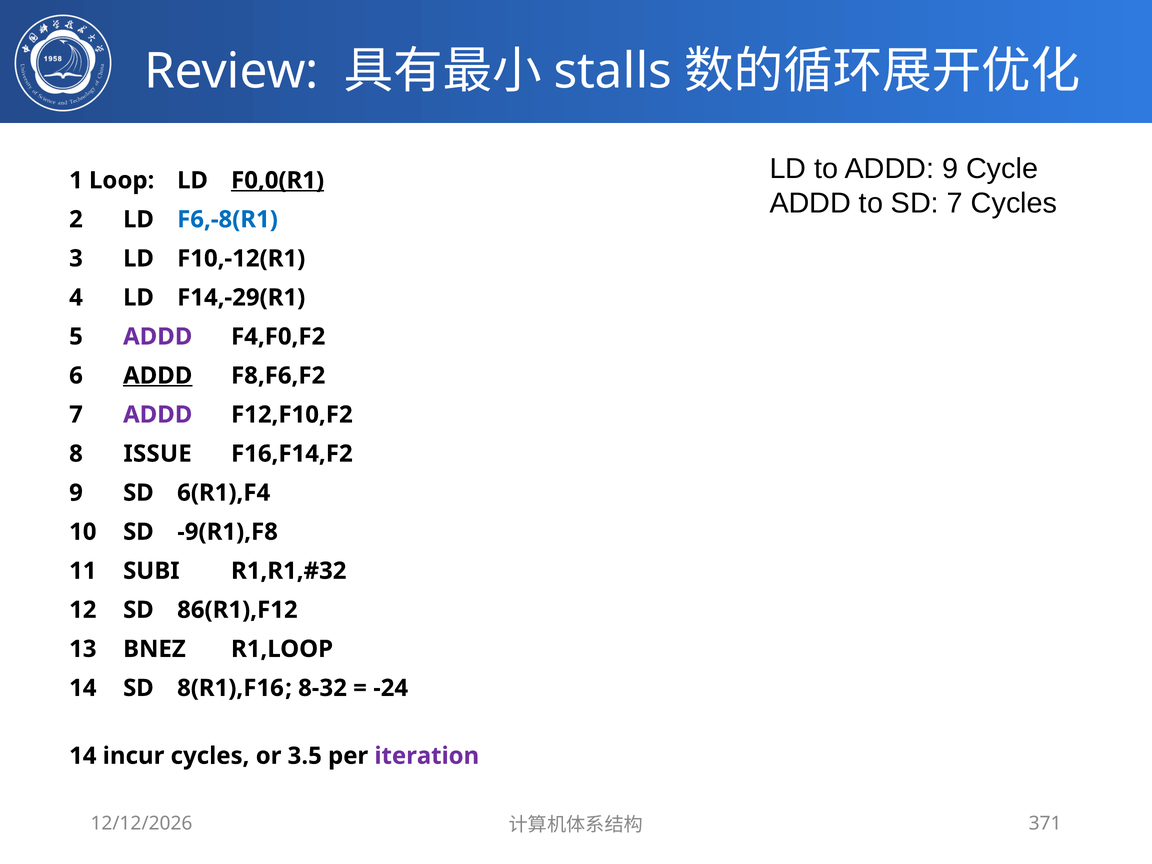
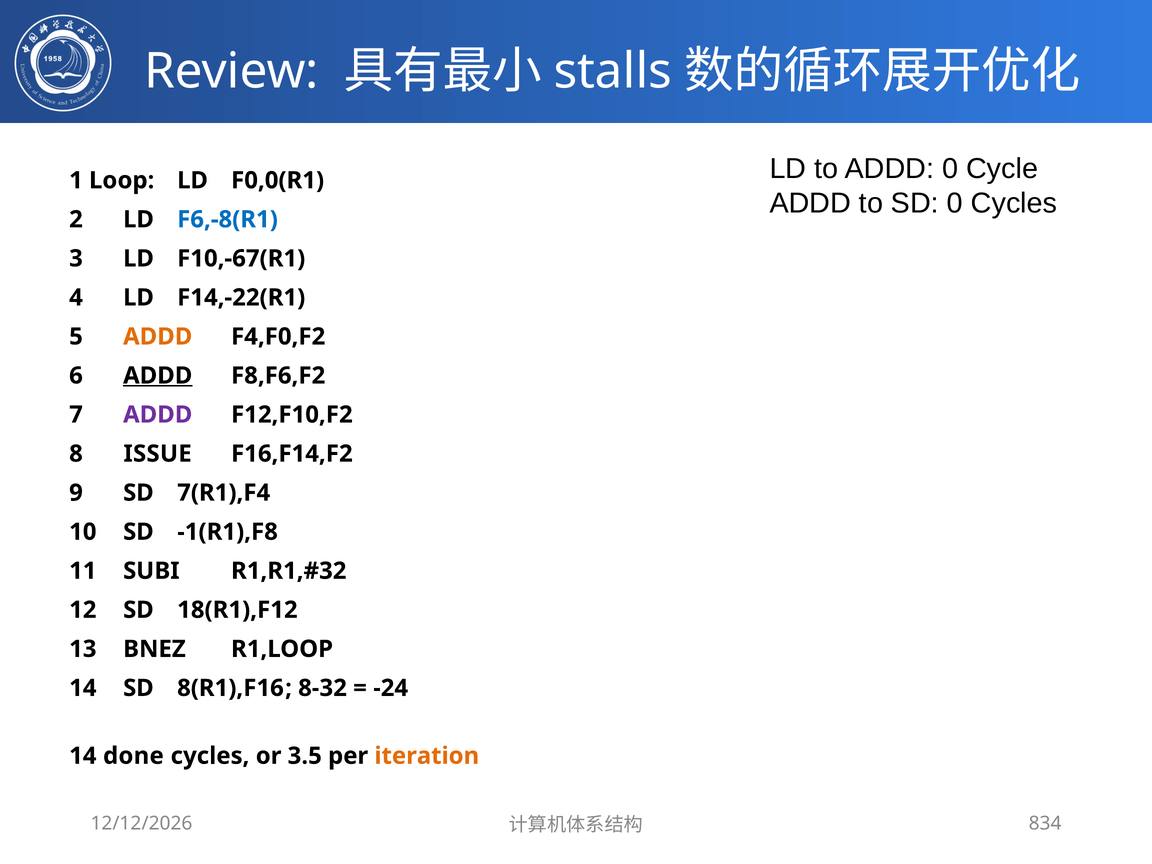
ADDD 9: 9 -> 0
F0,0(R1 underline: present -> none
SD 7: 7 -> 0
F10,-12(R1: F10,-12(R1 -> F10,-67(R1
F14,-29(R1: F14,-29(R1 -> F14,-22(R1
ADDD at (158, 337) colour: purple -> orange
6(R1),F4: 6(R1),F4 -> 7(R1),F4
-9(R1),F8: -9(R1),F8 -> -1(R1),F8
86(R1),F12: 86(R1),F12 -> 18(R1),F12
incur: incur -> done
iteration colour: purple -> orange
371: 371 -> 834
